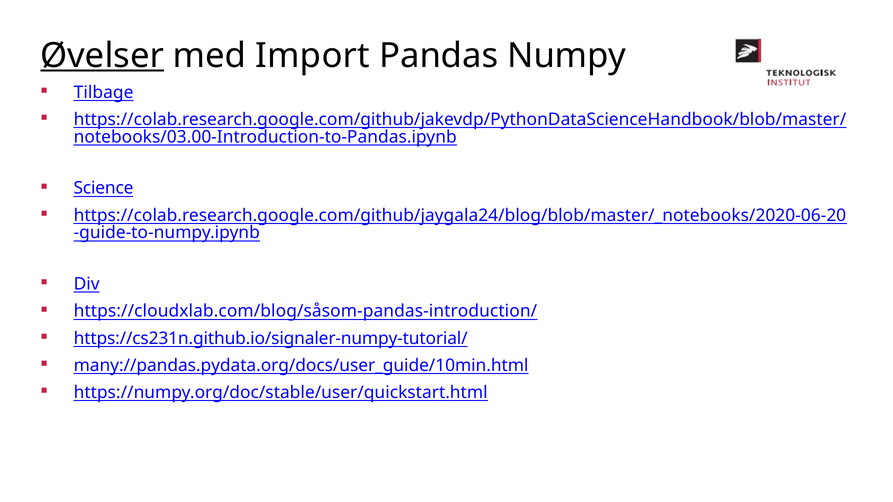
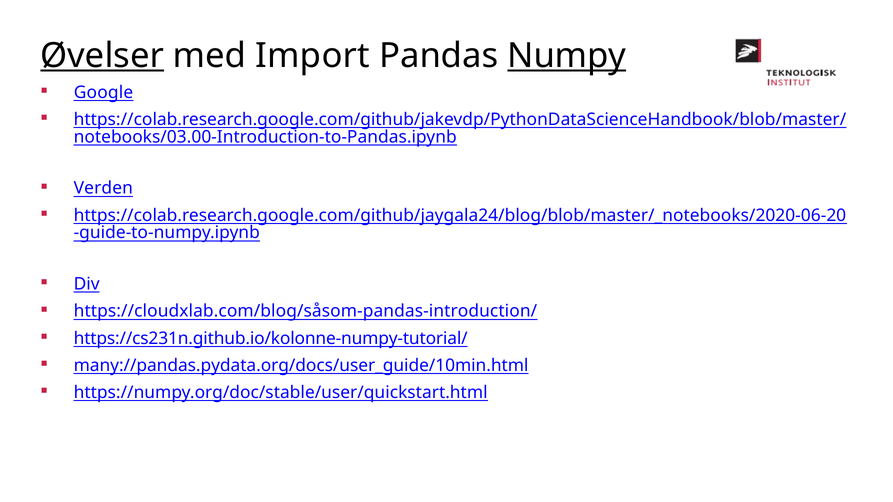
Numpy underline: none -> present
Tilbage: Tilbage -> Google
Science: Science -> Verden
https://cs231n.github.io/signaler-numpy-tutorial/: https://cs231n.github.io/signaler-numpy-tutorial/ -> https://cs231n.github.io/kolonne-numpy-tutorial/
